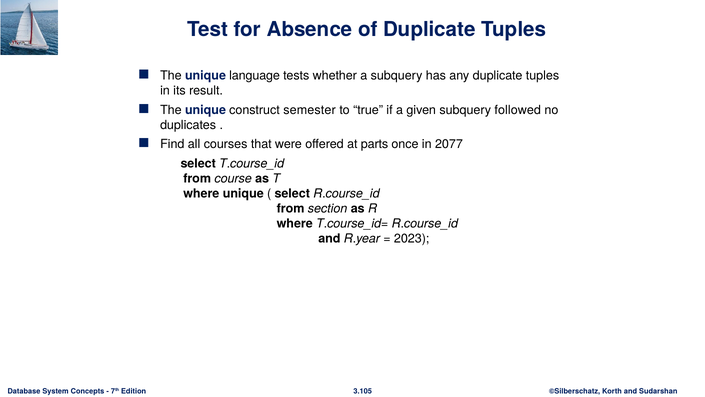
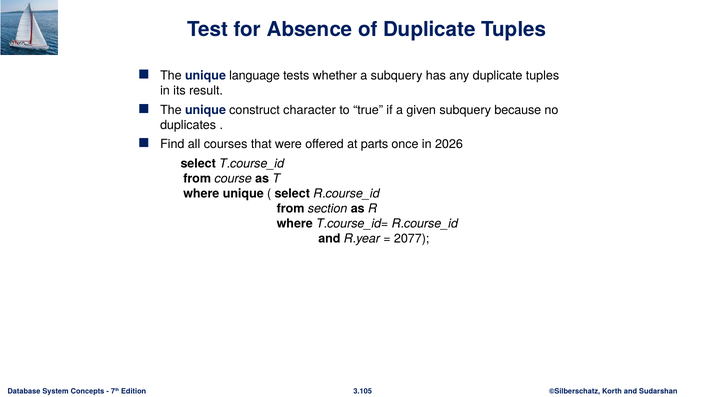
semester: semester -> character
followed: followed -> because
2077: 2077 -> 2026
2023: 2023 -> 2077
